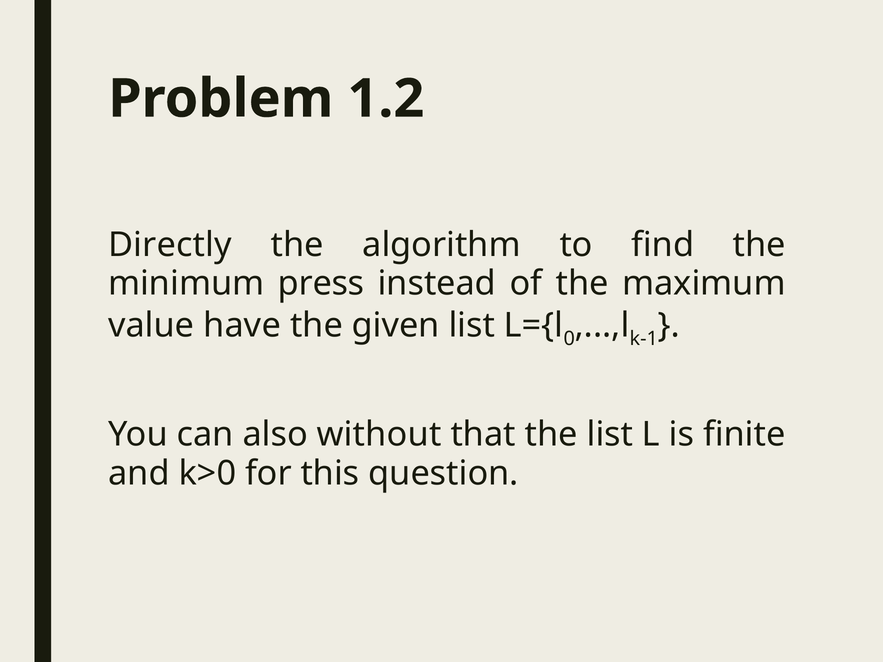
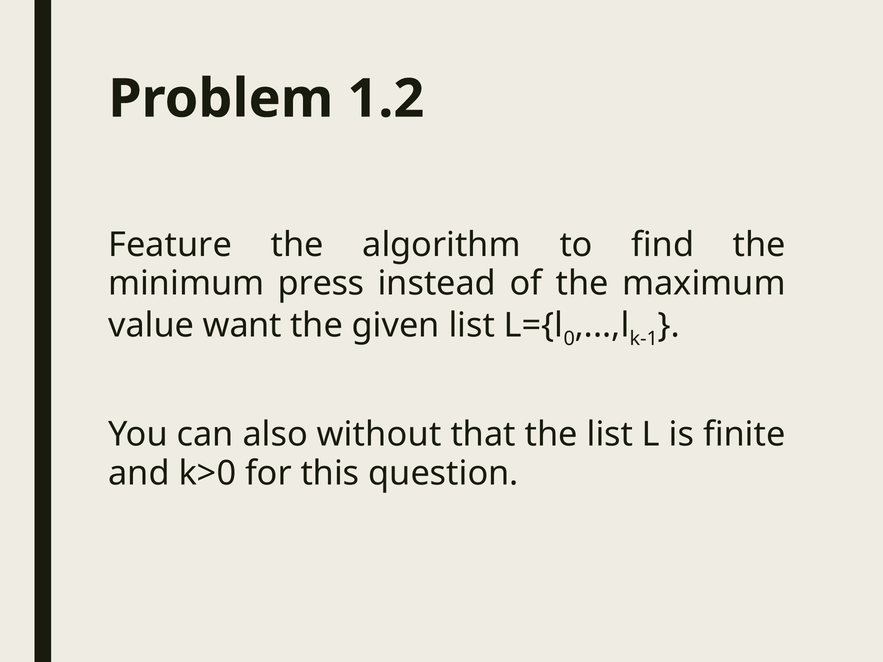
Directly: Directly -> Feature
have: have -> want
